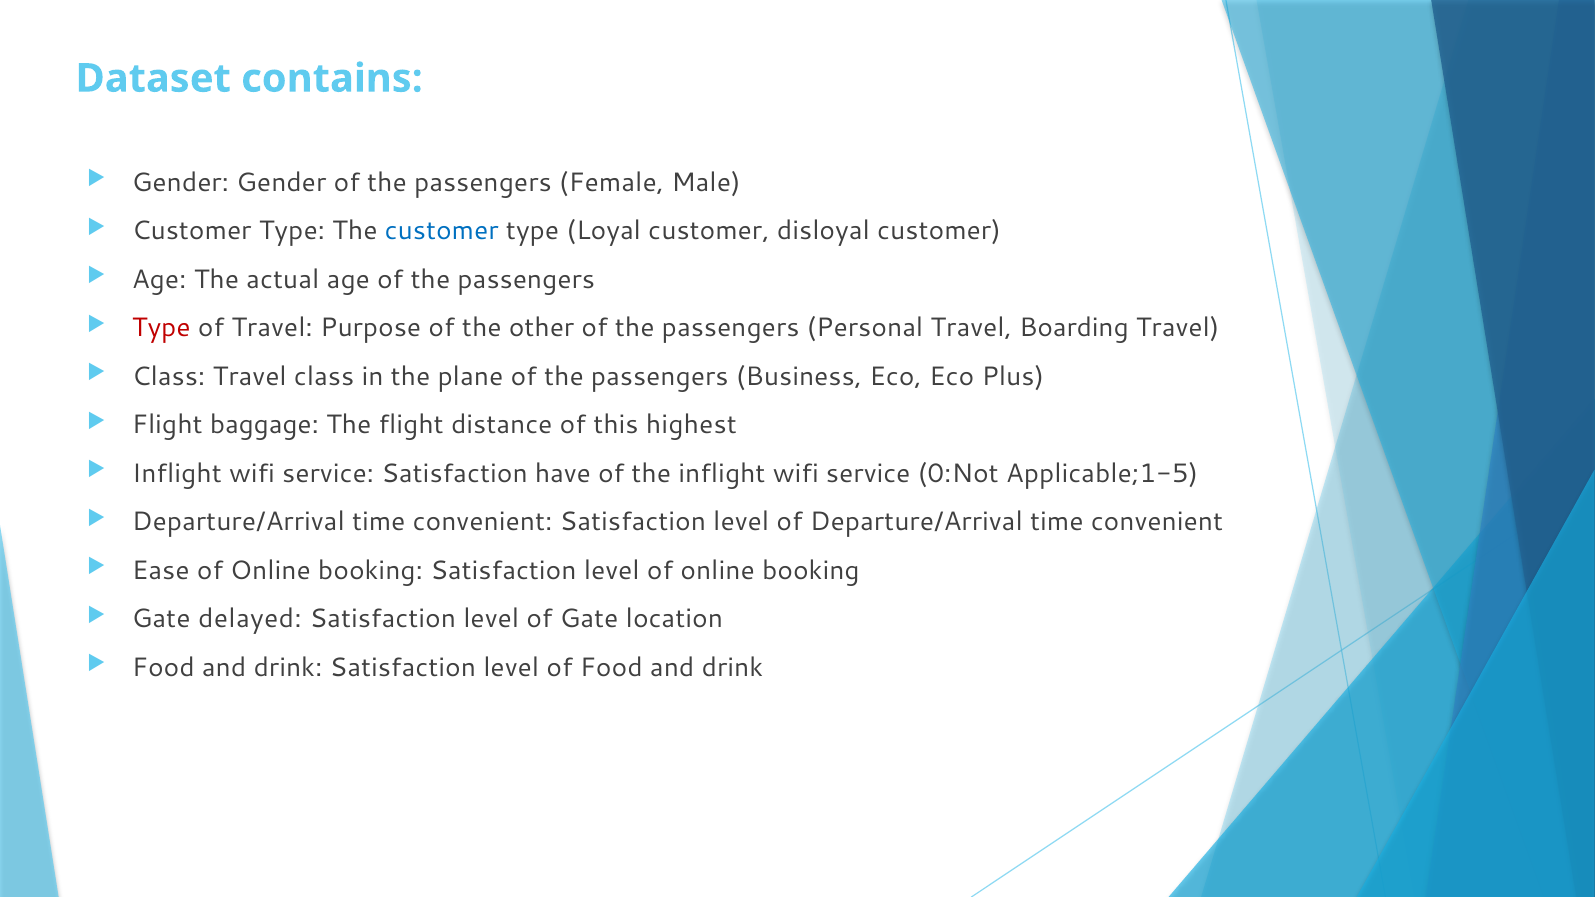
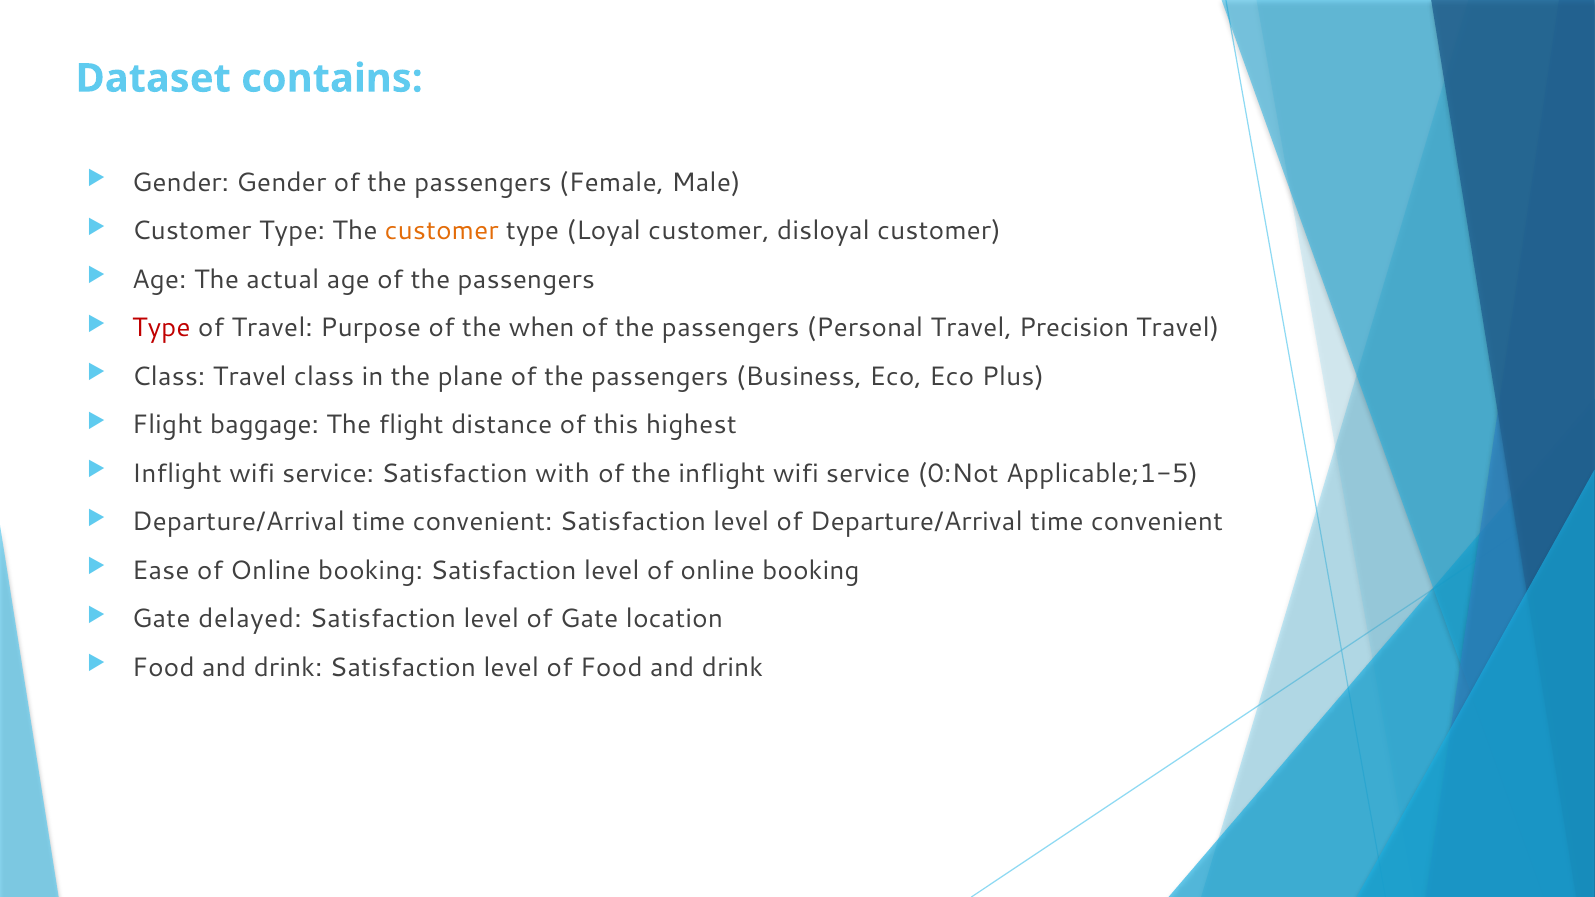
customer at (442, 231) colour: blue -> orange
other: other -> when
Boarding: Boarding -> Precision
have: have -> with
